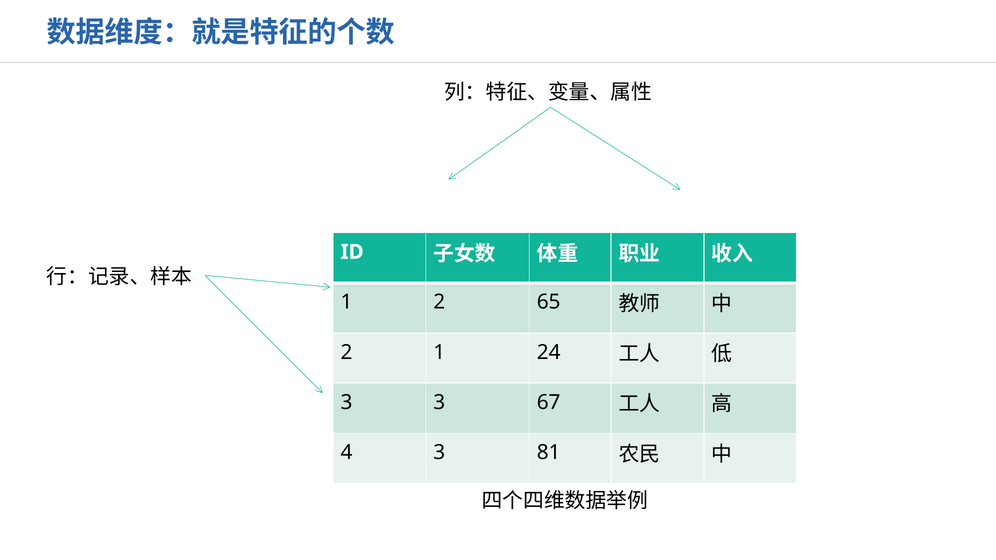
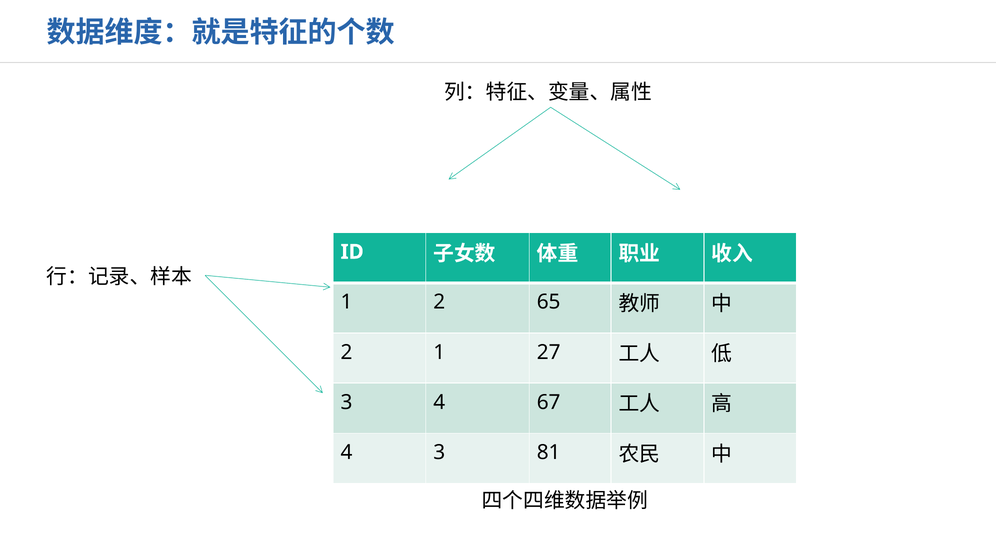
24: 24 -> 27
3 3: 3 -> 4
